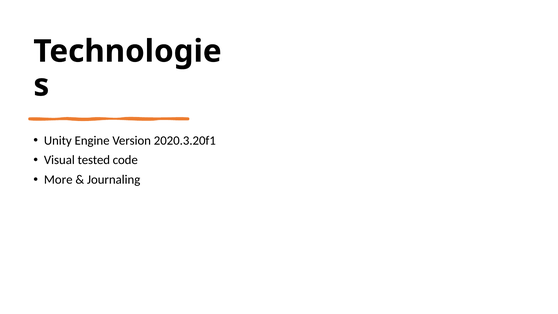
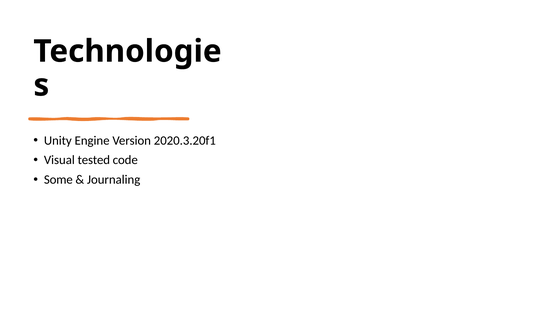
More: More -> Some
